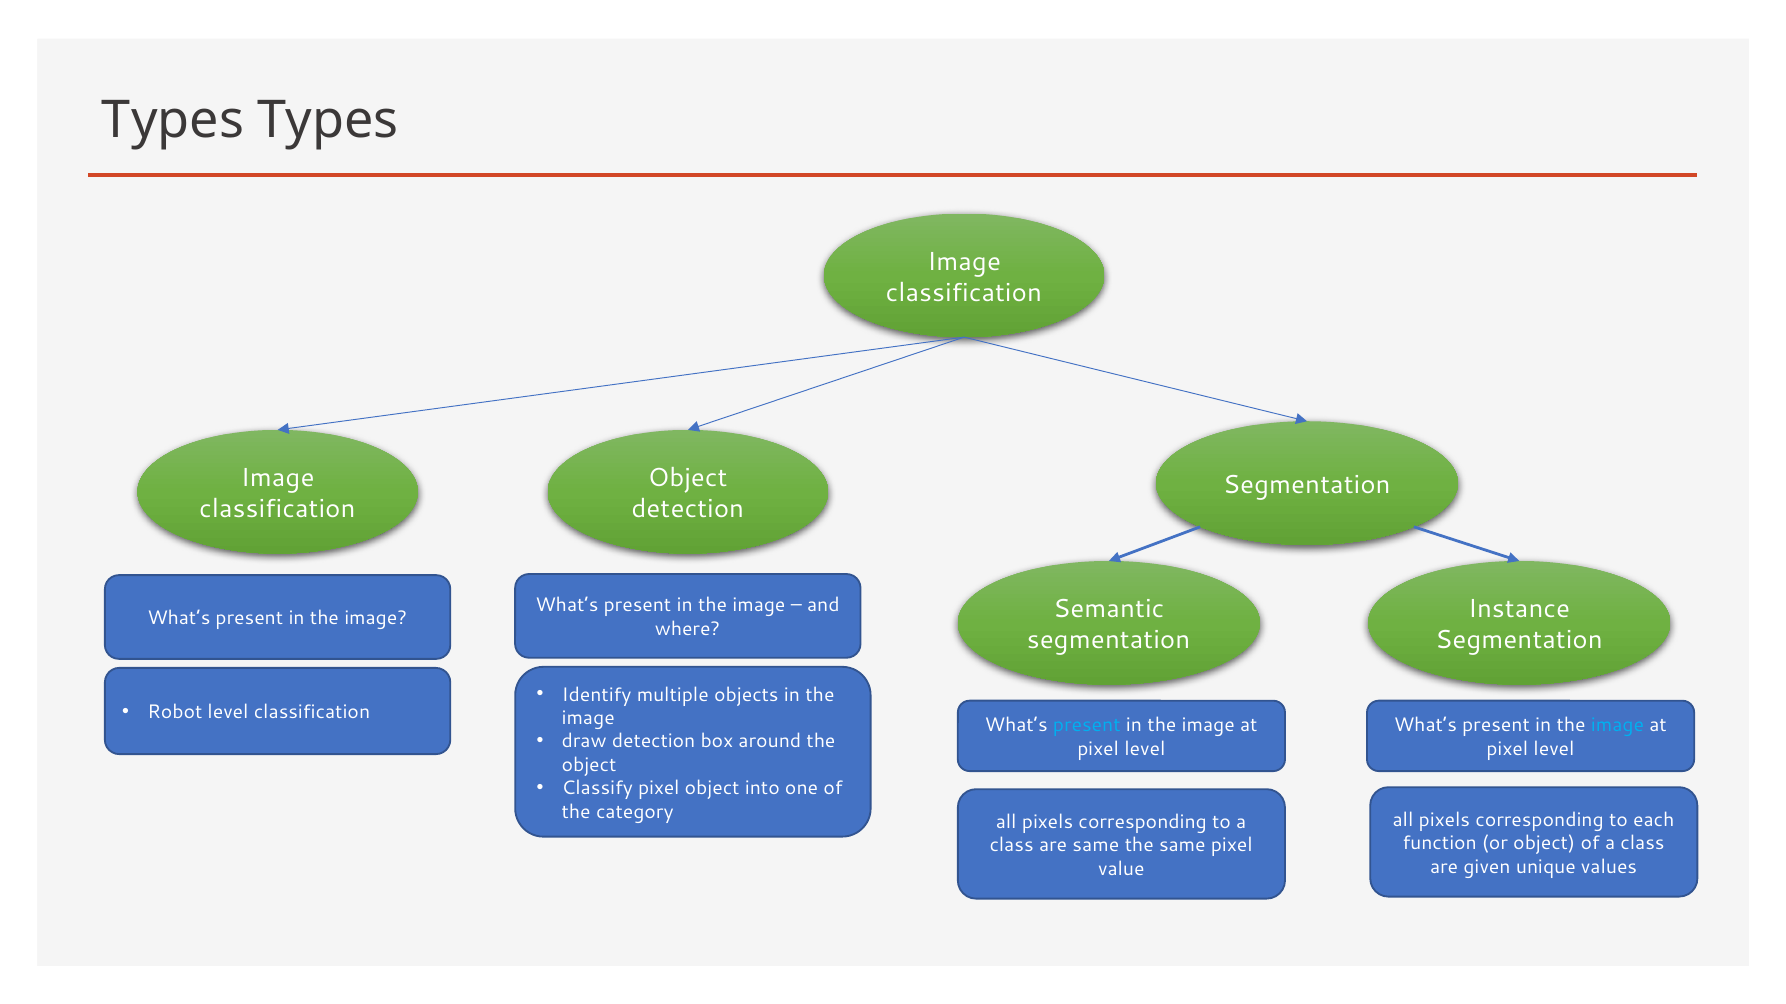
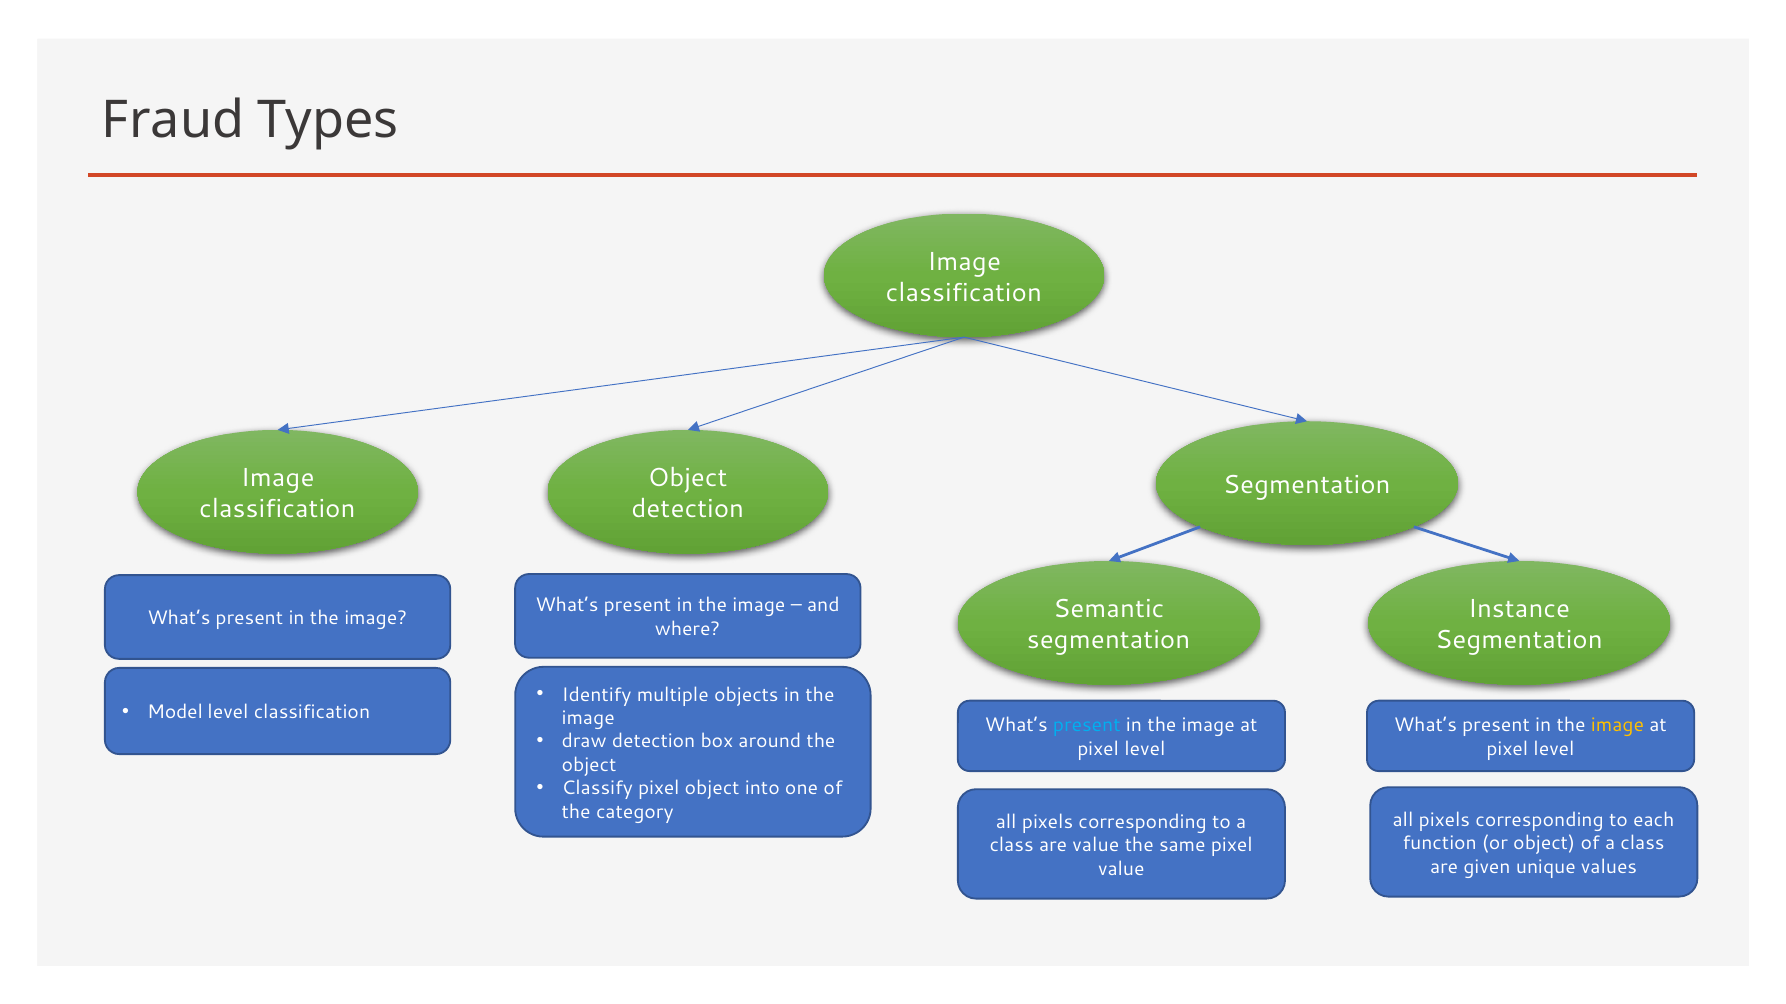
Types at (173, 120): Types -> Fraud
Robot: Robot -> Model
image at (1617, 726) colour: light blue -> yellow
are same: same -> value
